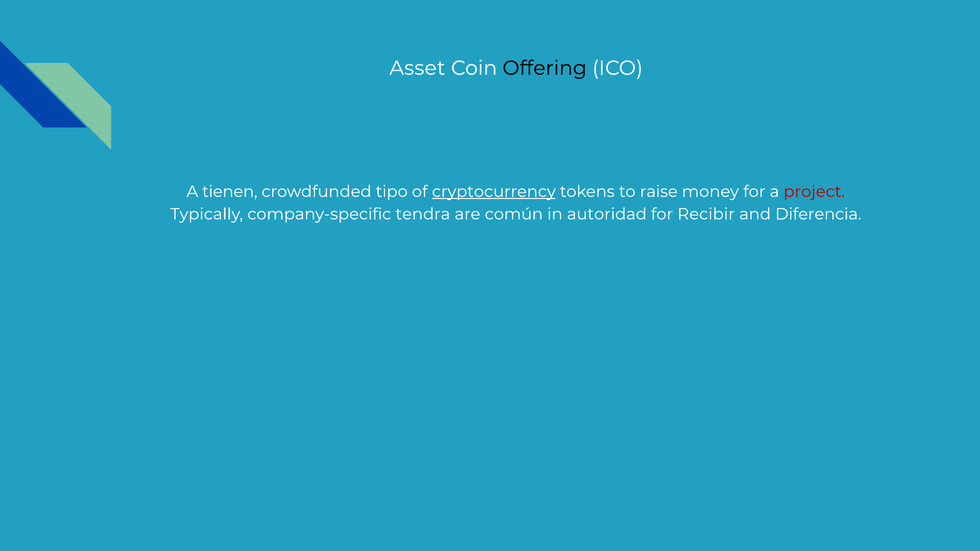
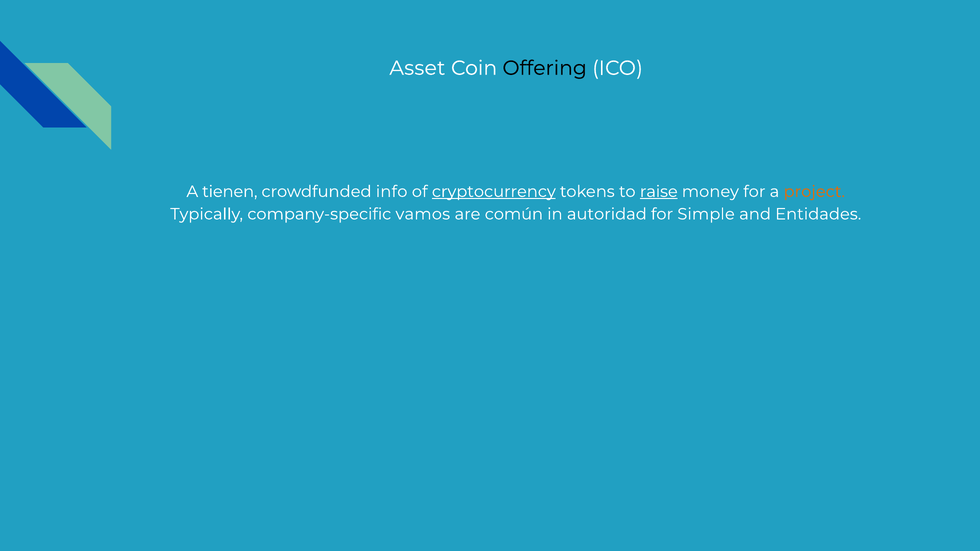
tipo: tipo -> info
raise underline: none -> present
project colour: red -> orange
tendra: tendra -> vamos
Recibir: Recibir -> Simple
Diferencia: Diferencia -> Entidades
